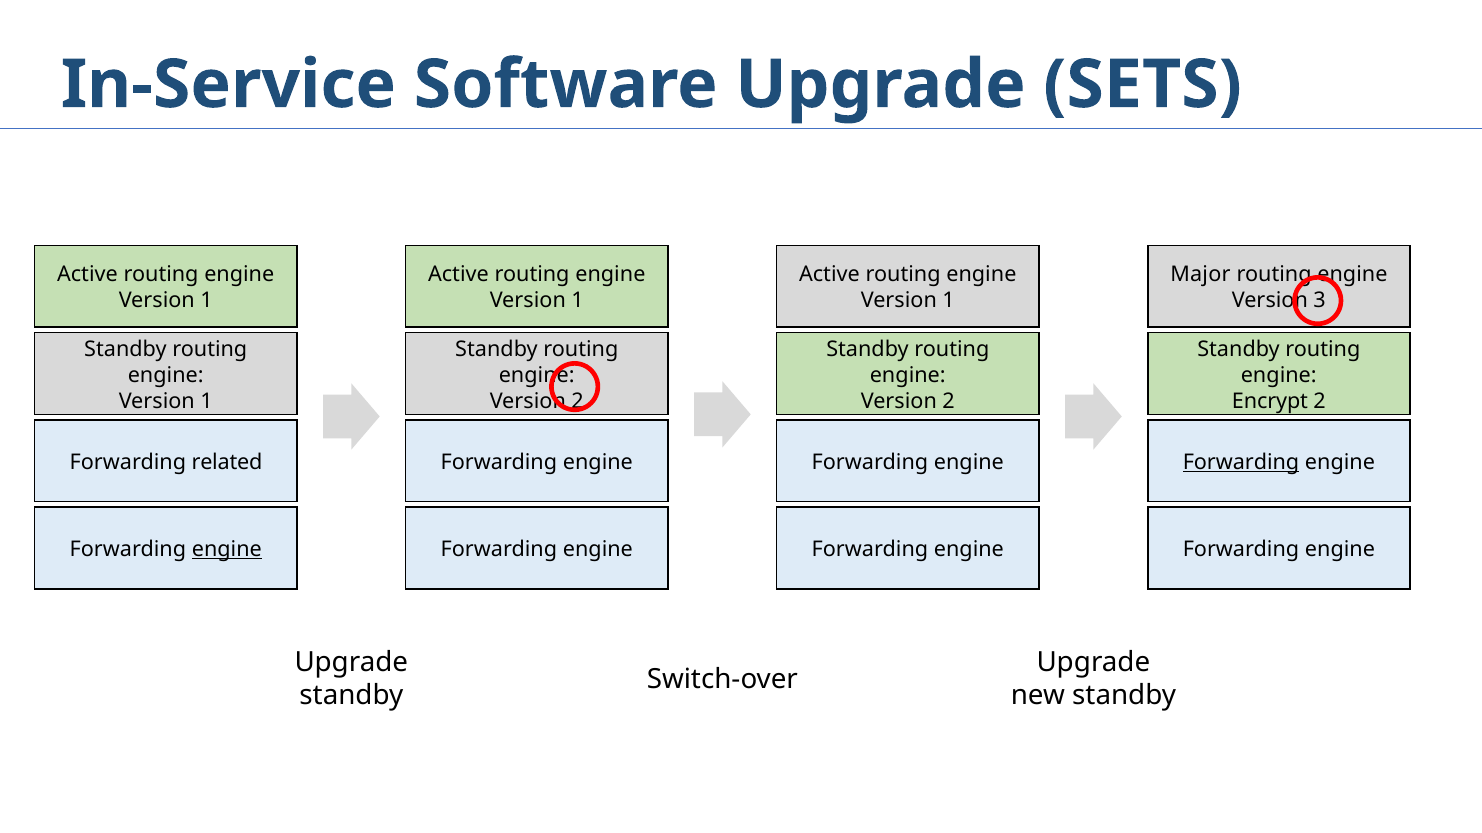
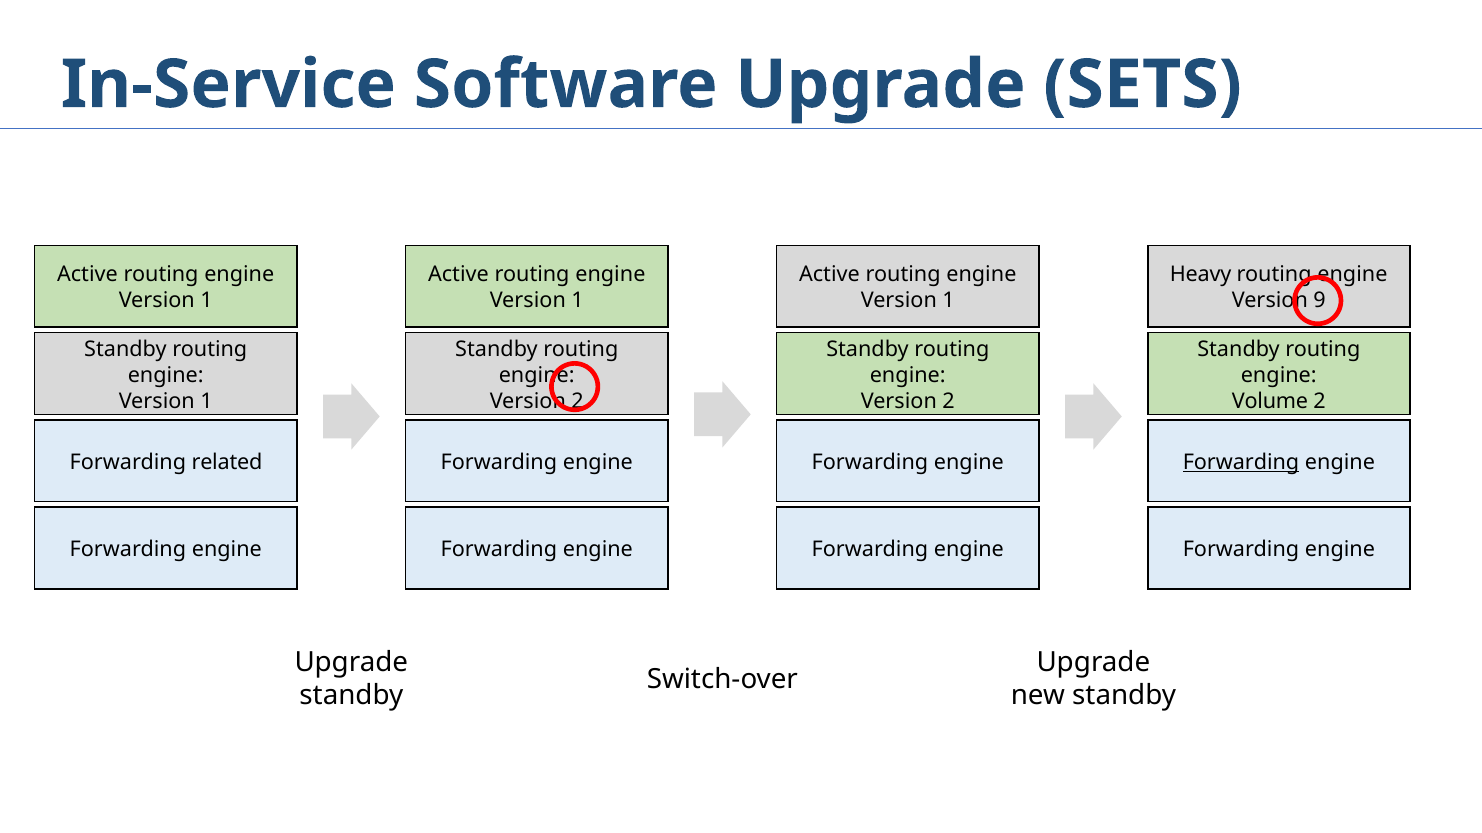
Major: Major -> Heavy
3: 3 -> 9
Encrypt: Encrypt -> Volume
engine at (227, 550) underline: present -> none
